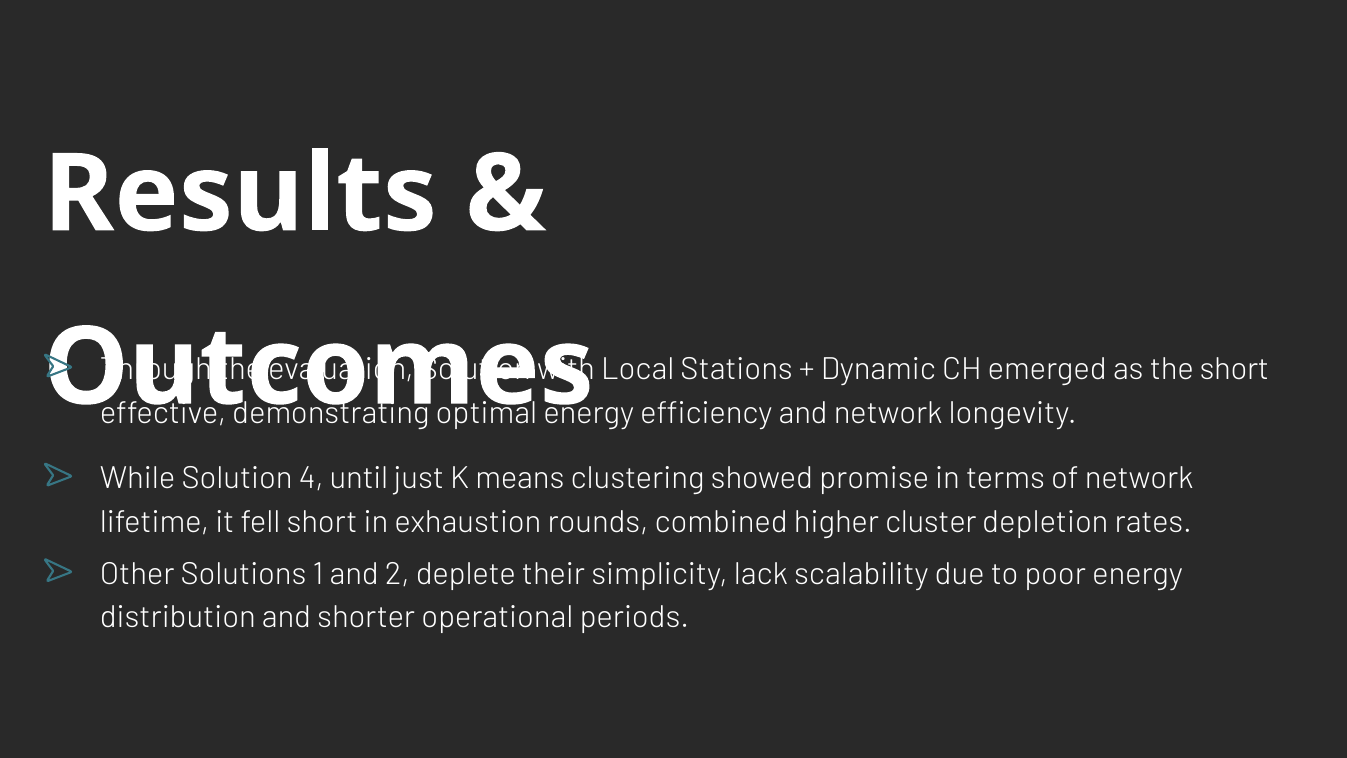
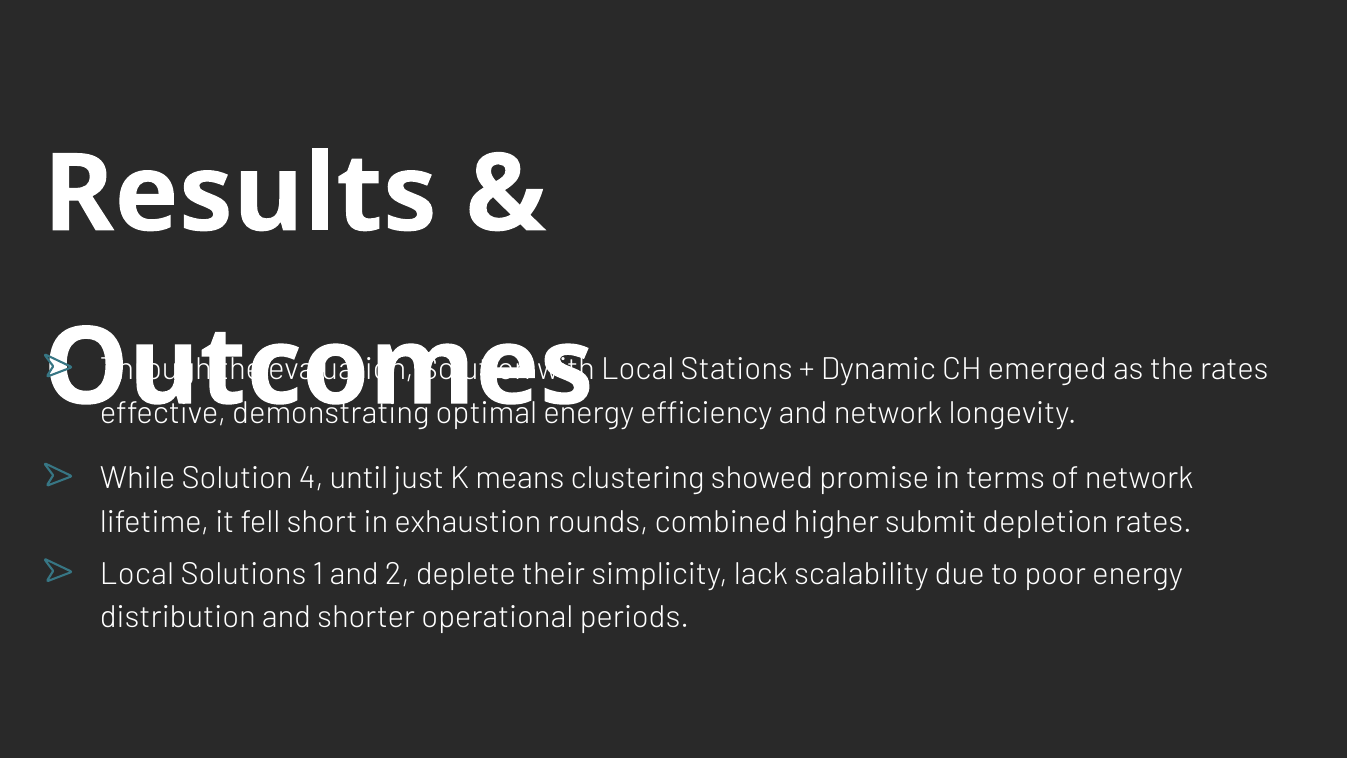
the short: short -> rates
cluster: cluster -> submit
Other at (137, 574): Other -> Local
